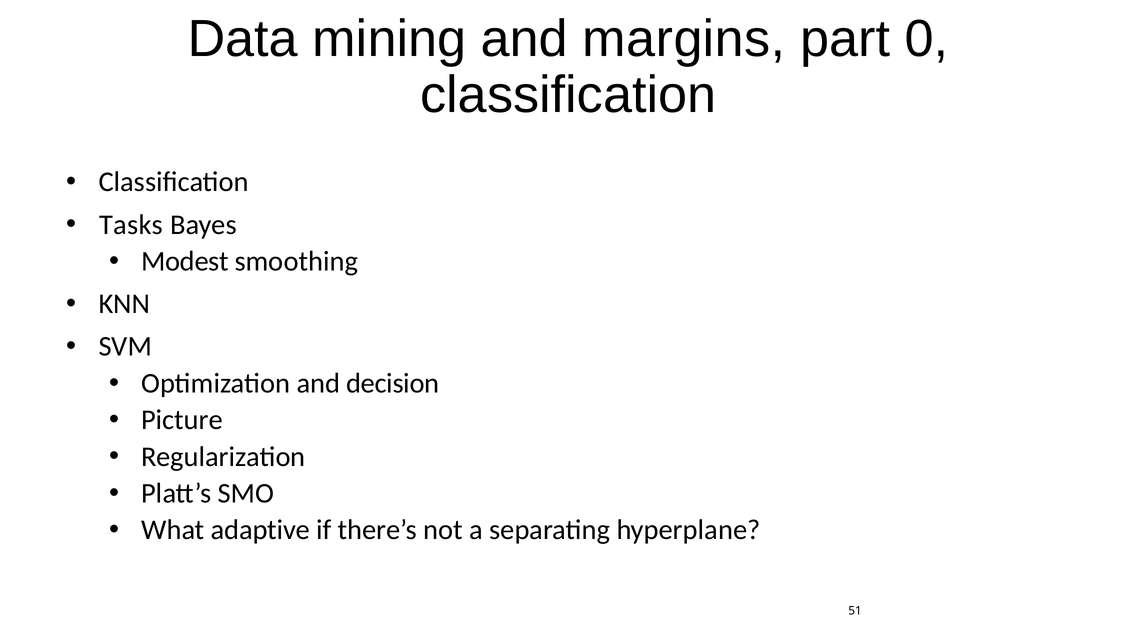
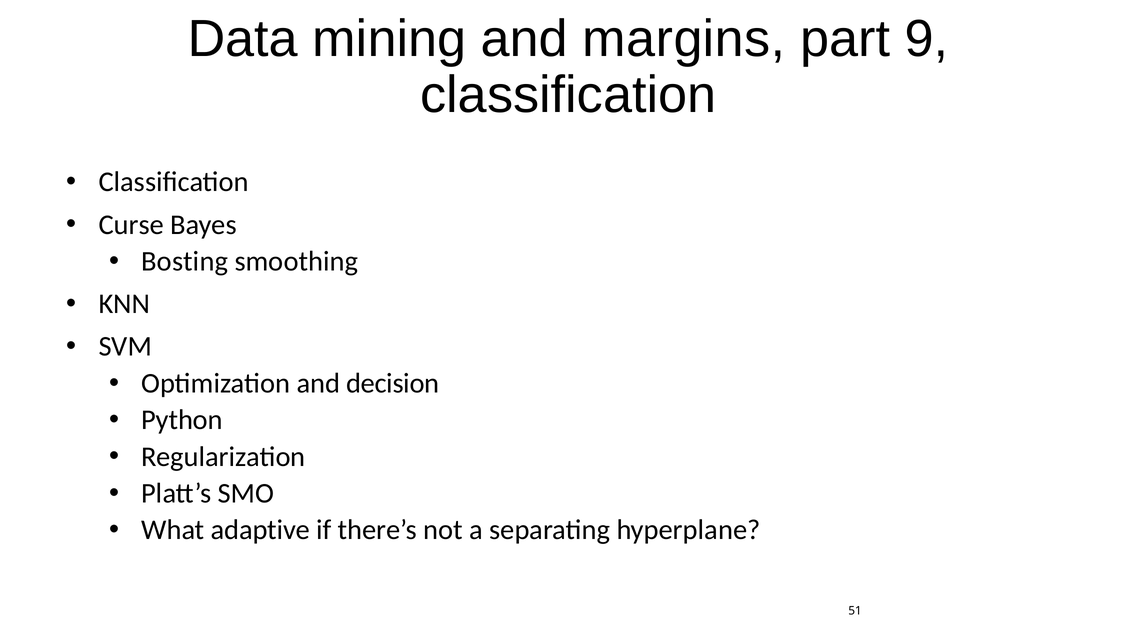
0: 0 -> 9
Tasks: Tasks -> Curse
Modest: Modest -> Bosting
Picture: Picture -> Python
